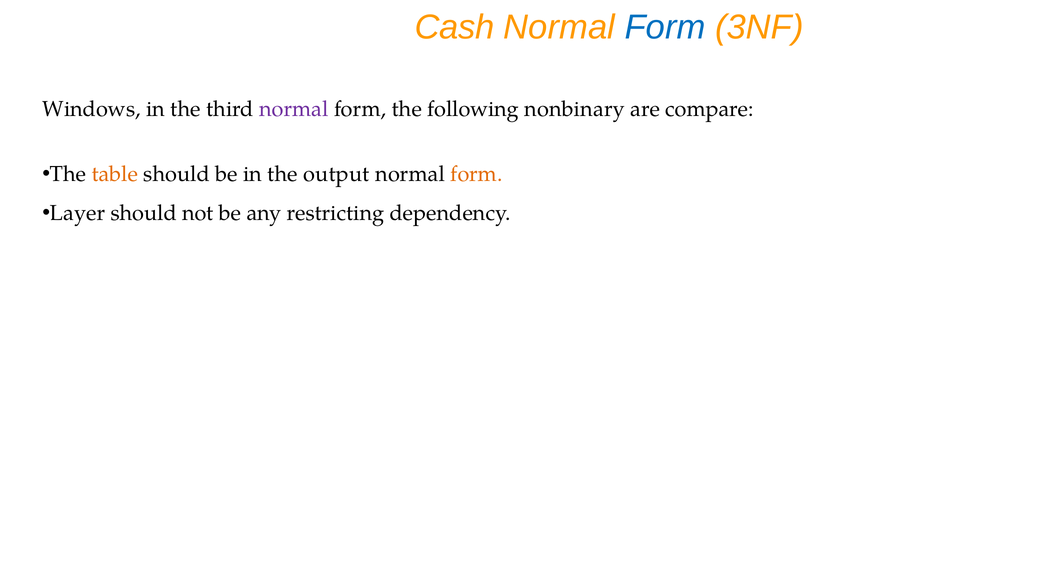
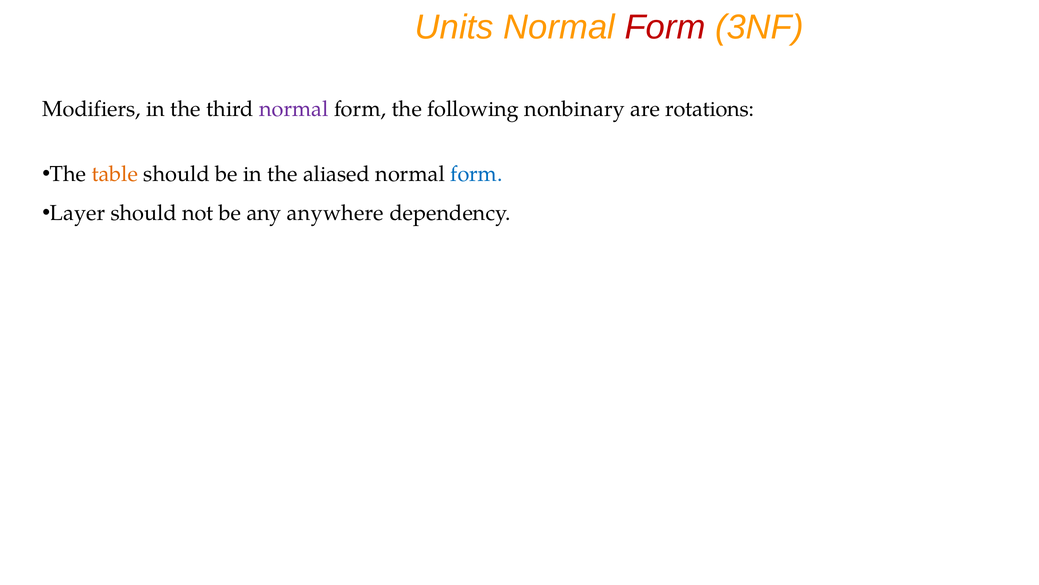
Cash: Cash -> Units
Form at (665, 27) colour: blue -> red
Windows: Windows -> Modifiers
compare: compare -> rotations
output: output -> aliased
form at (476, 174) colour: orange -> blue
restricting: restricting -> anywhere
